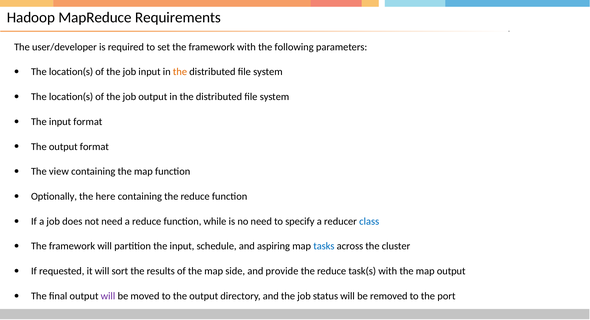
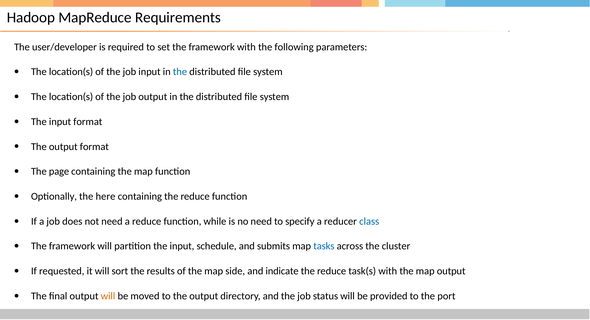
the at (180, 72) colour: orange -> blue
view: view -> page
aspiring: aspiring -> submits
provide: provide -> indicate
will at (108, 296) colour: purple -> orange
removed: removed -> provided
